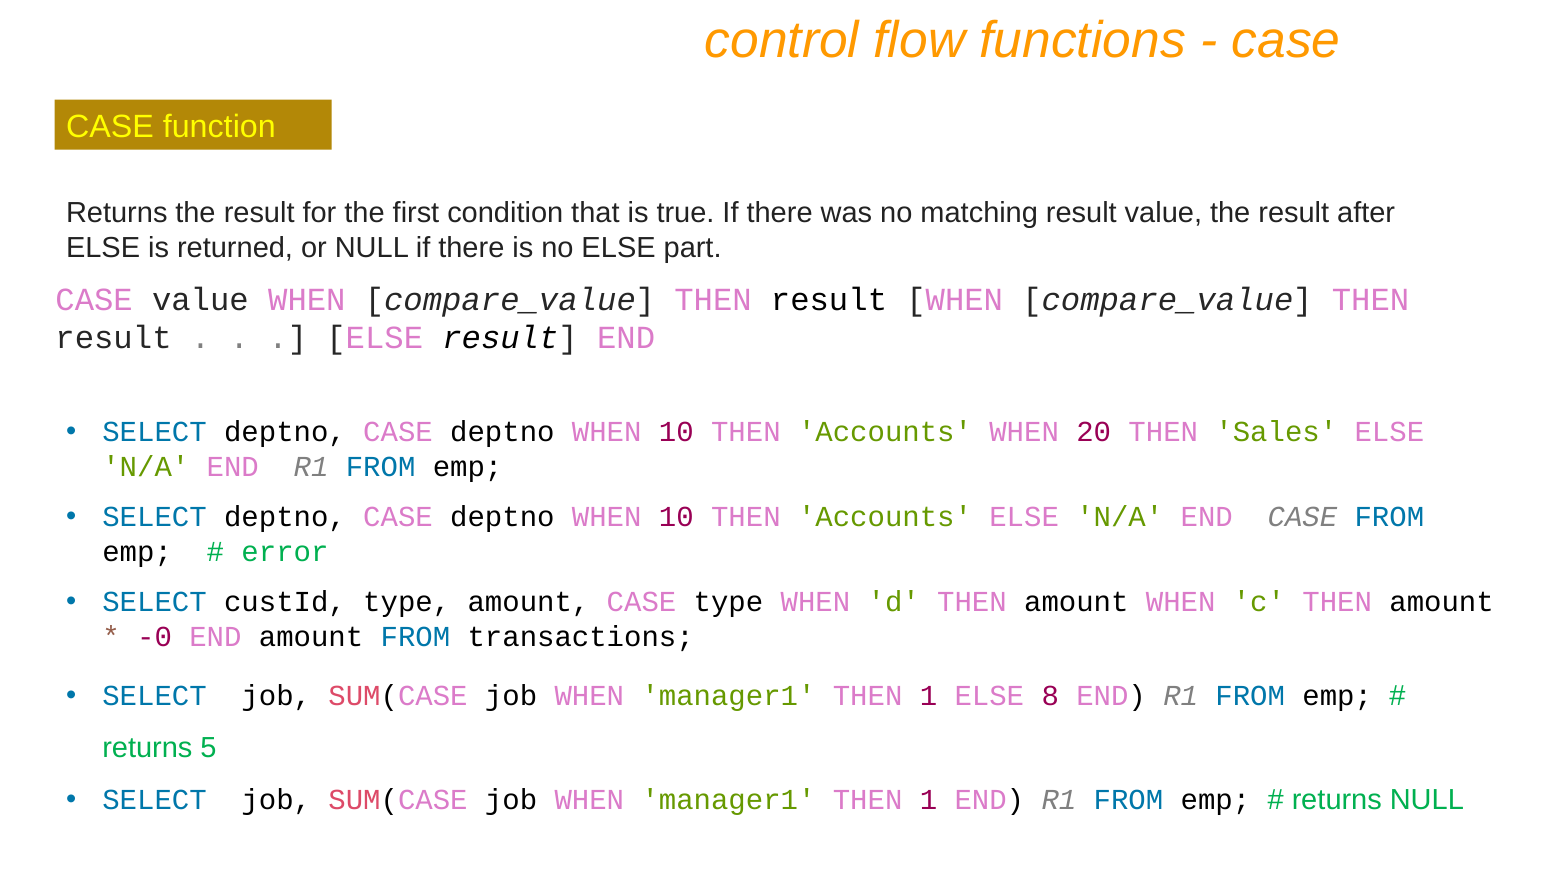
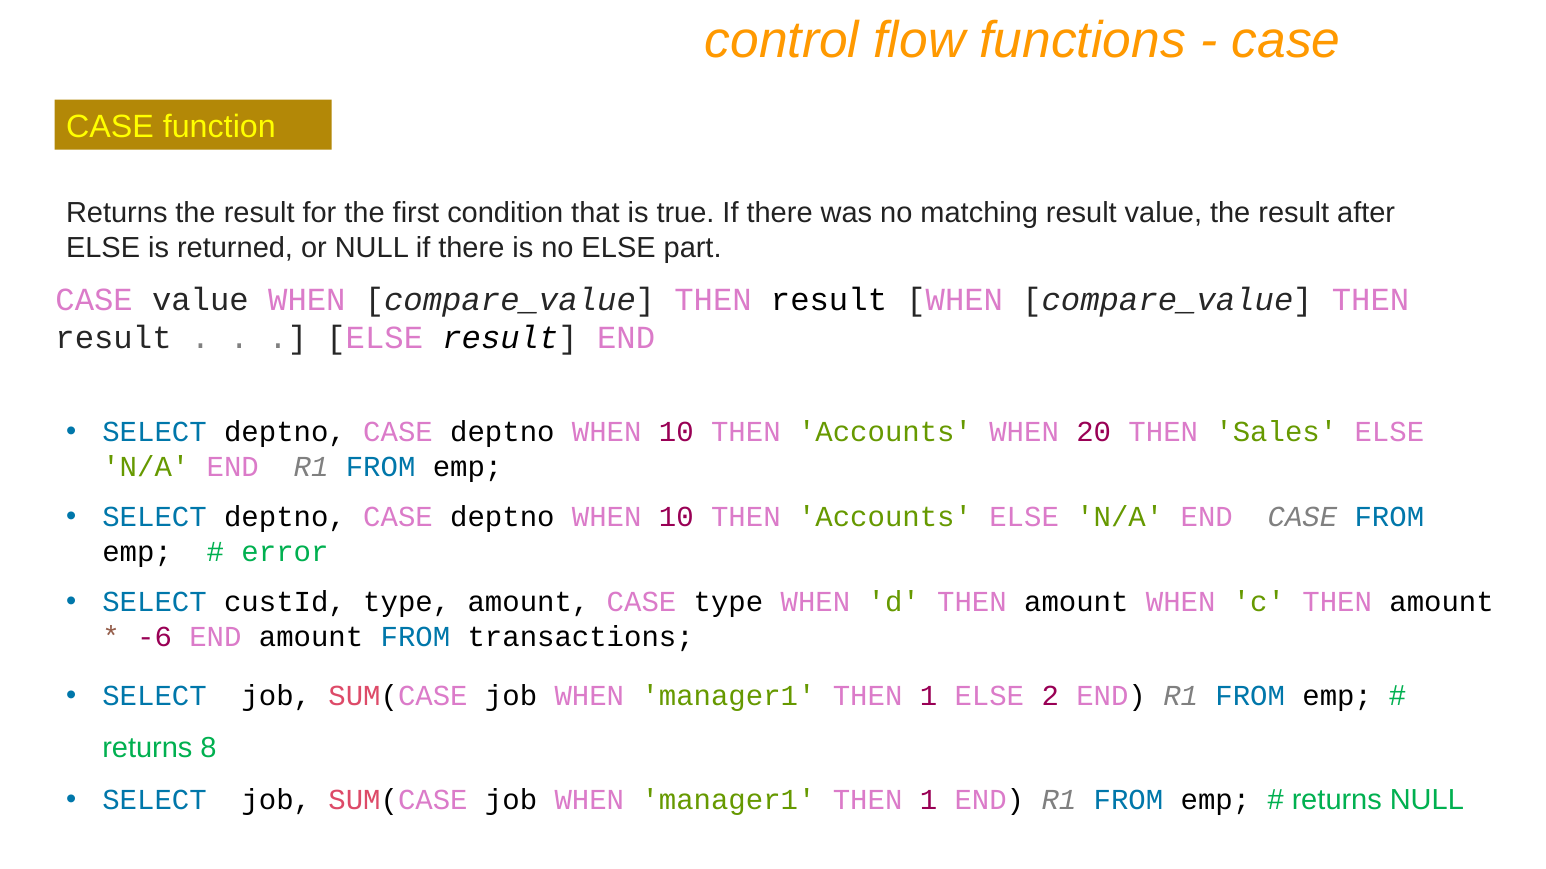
-0: -0 -> -6
8: 8 -> 2
5: 5 -> 8
